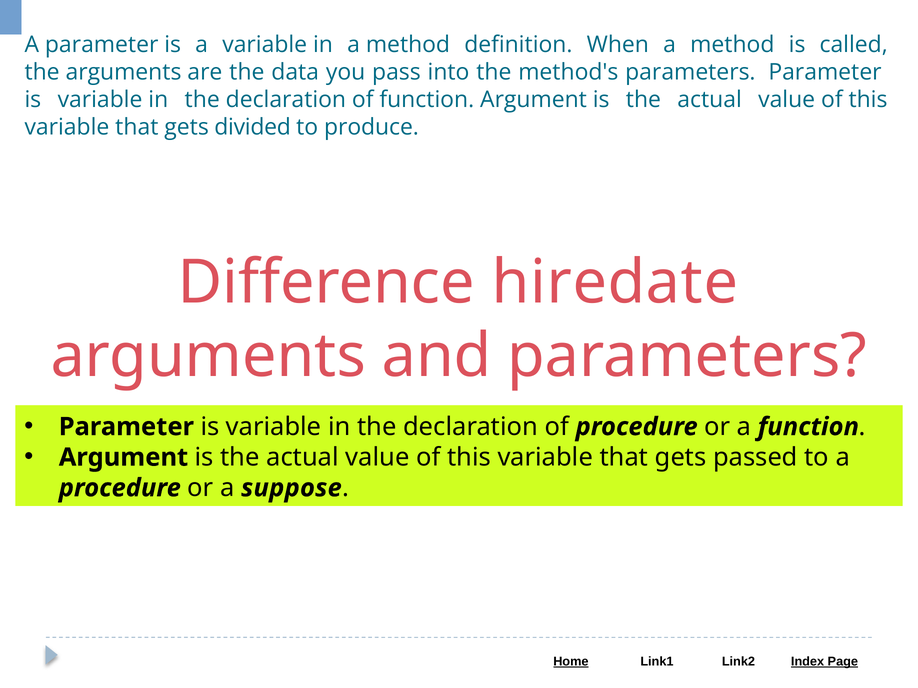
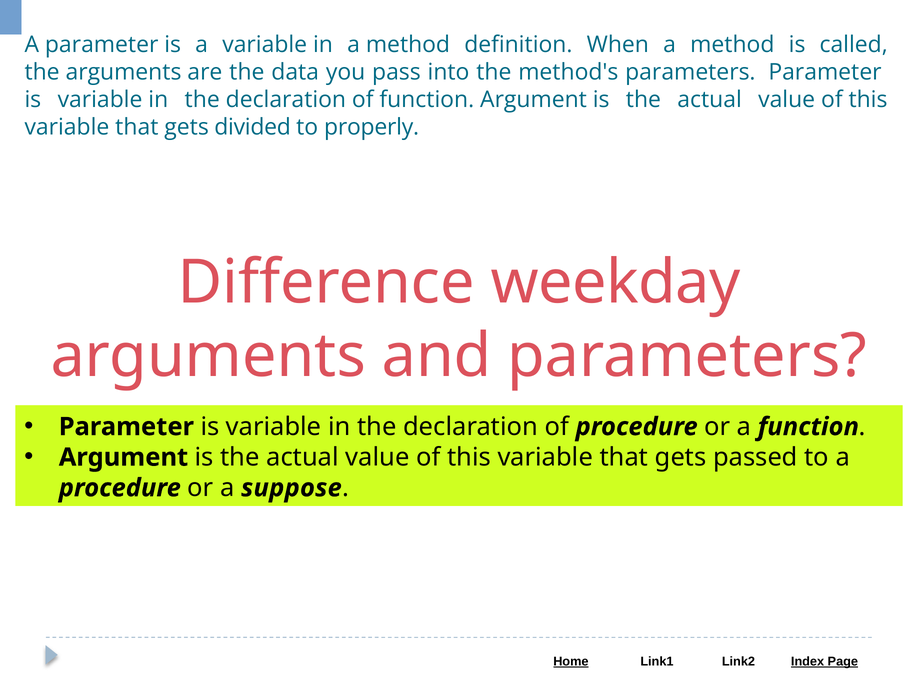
produce: produce -> properly
hiredate: hiredate -> weekday
